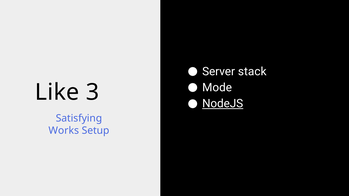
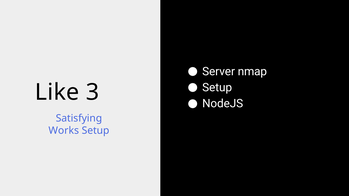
stack: stack -> nmap
Mode at (217, 88): Mode -> Setup
NodeJS underline: present -> none
